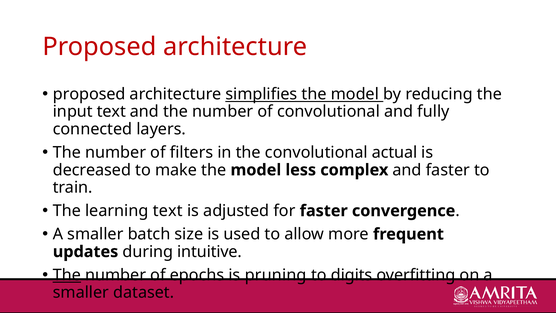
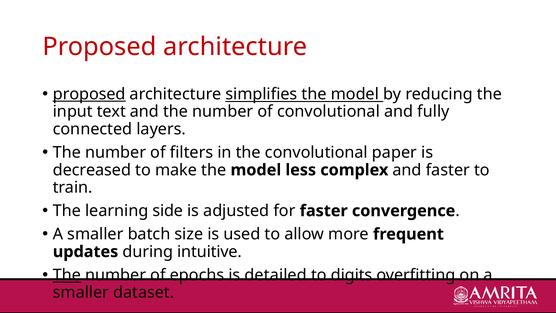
proposed at (89, 94) underline: none -> present
actual: actual -> paper
learning text: text -> side
pruning: pruning -> detailed
